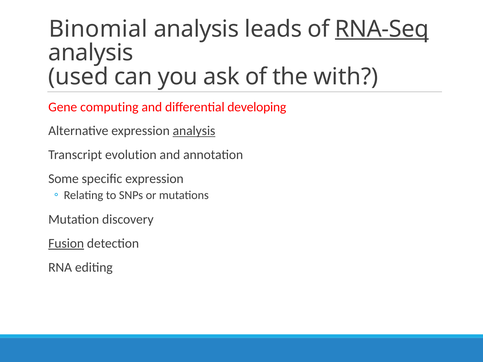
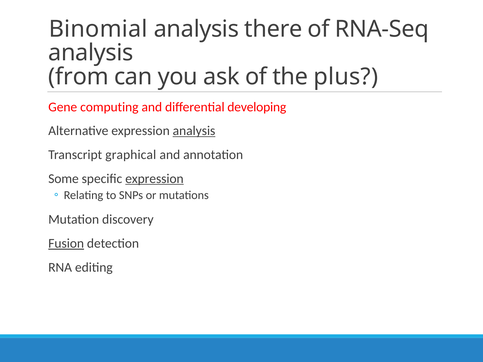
leads: leads -> there
RNA-Seq underline: present -> none
used: used -> from
with: with -> plus
evolution: evolution -> graphical
expression at (154, 179) underline: none -> present
